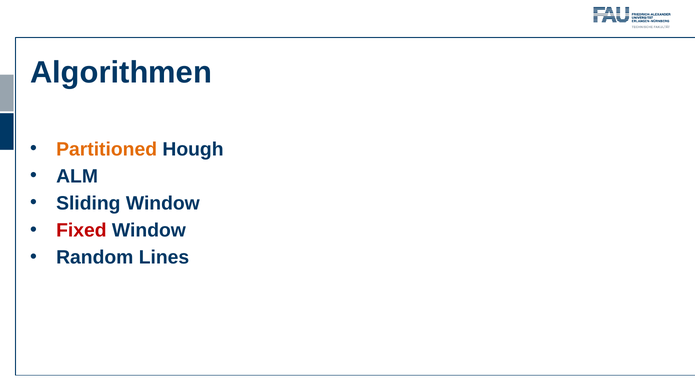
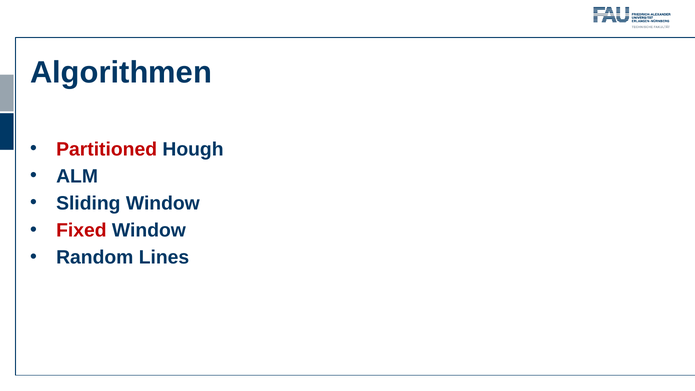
Partitioned colour: orange -> red
